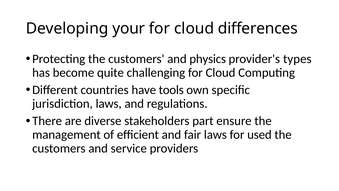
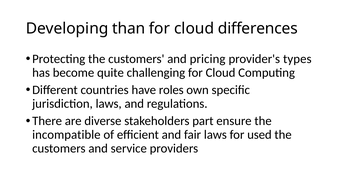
your: your -> than
physics: physics -> pricing
tools: tools -> roles
management: management -> incompatible
